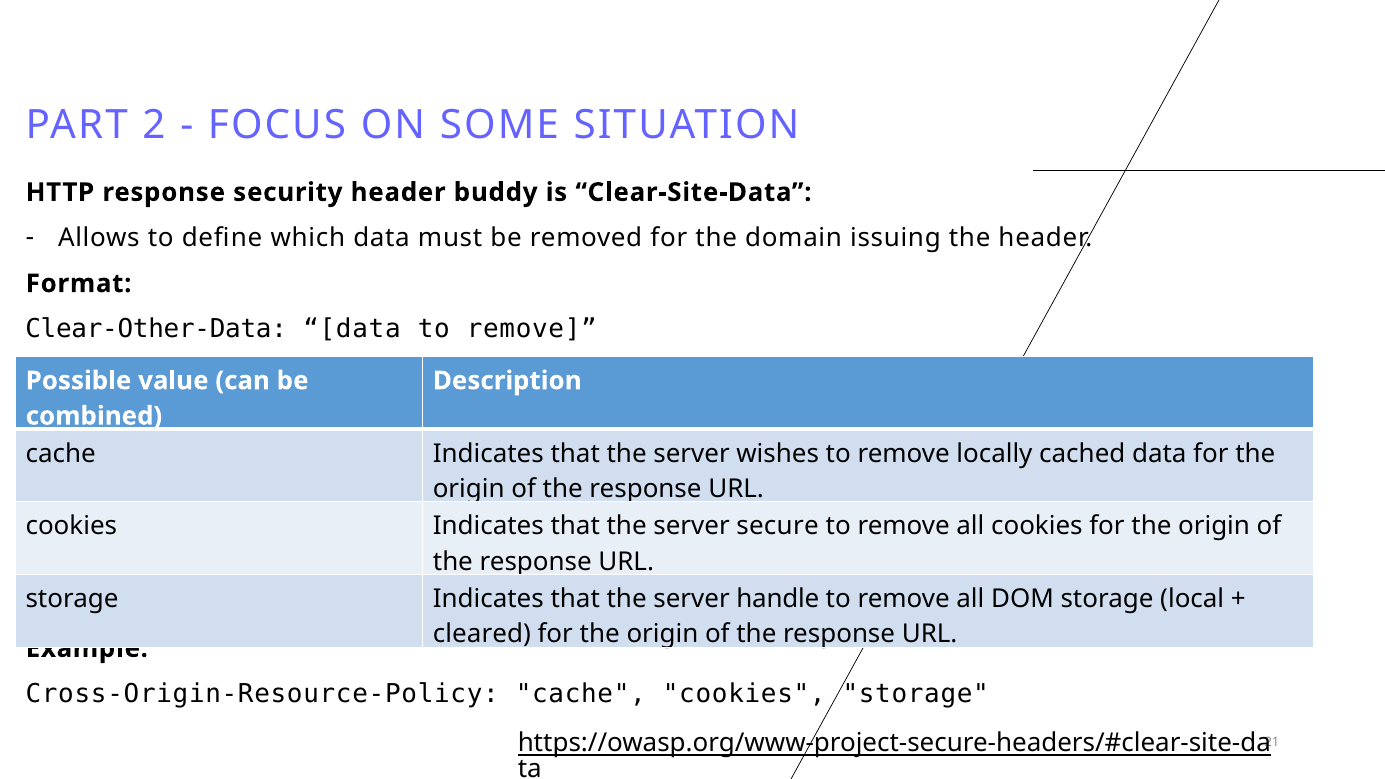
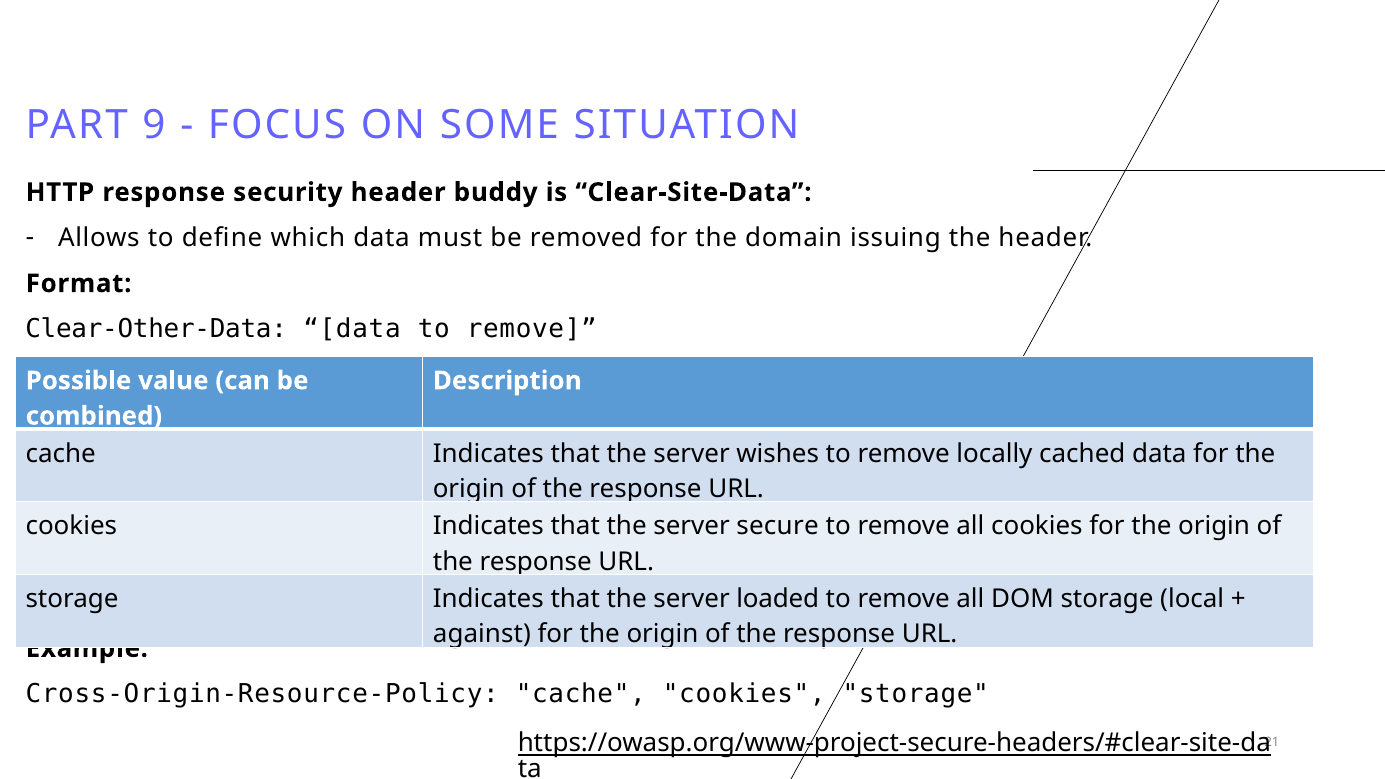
2: 2 -> 9
handle: handle -> loaded
cleared: cleared -> against
